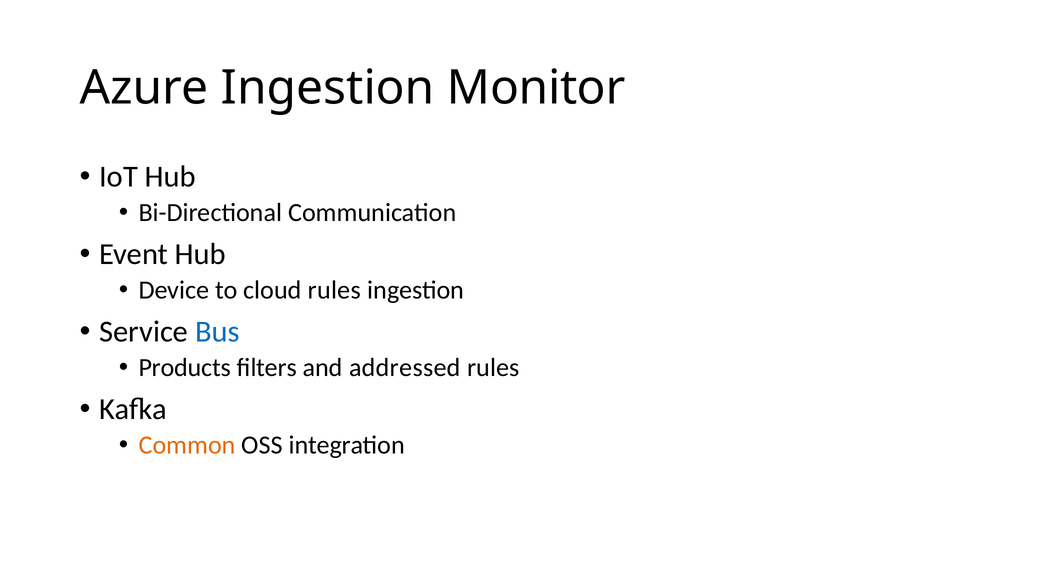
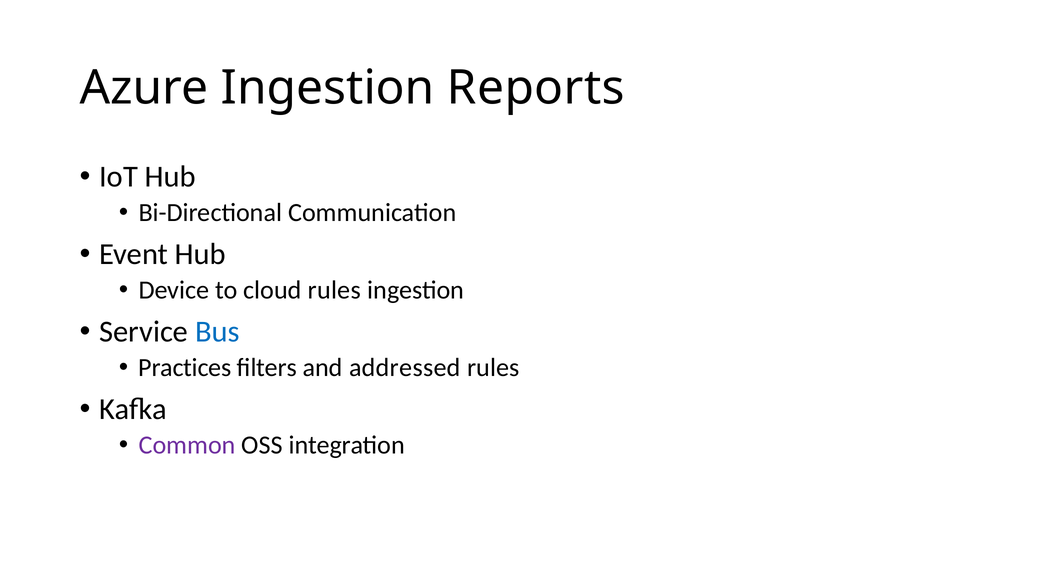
Monitor: Monitor -> Reports
Products: Products -> Practices
Common colour: orange -> purple
